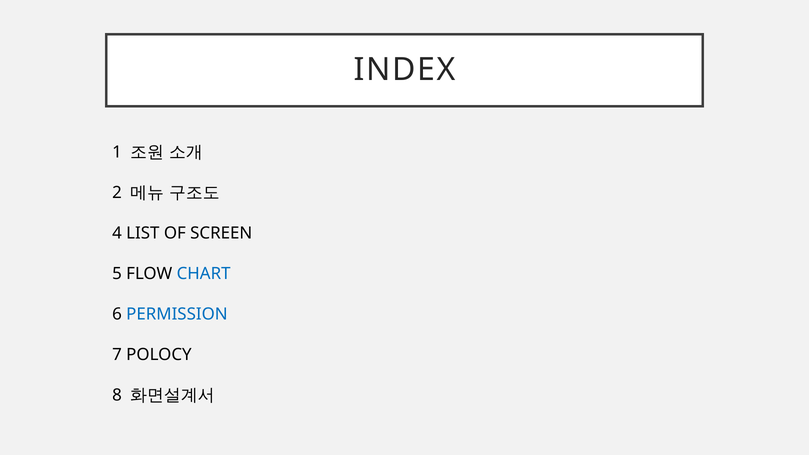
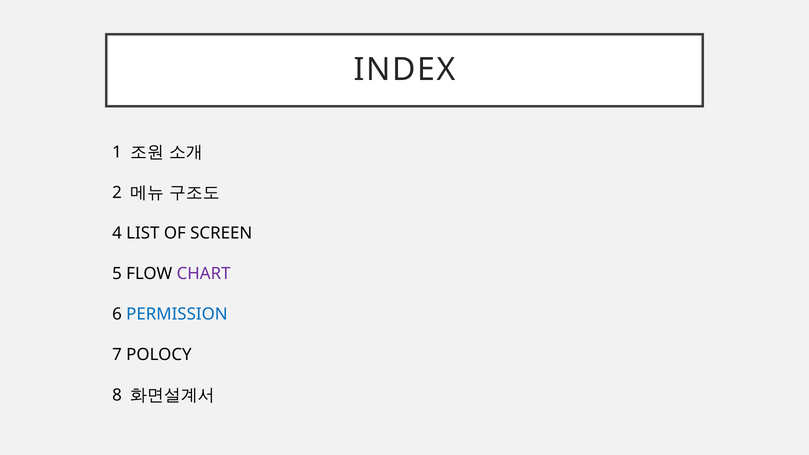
CHART colour: blue -> purple
